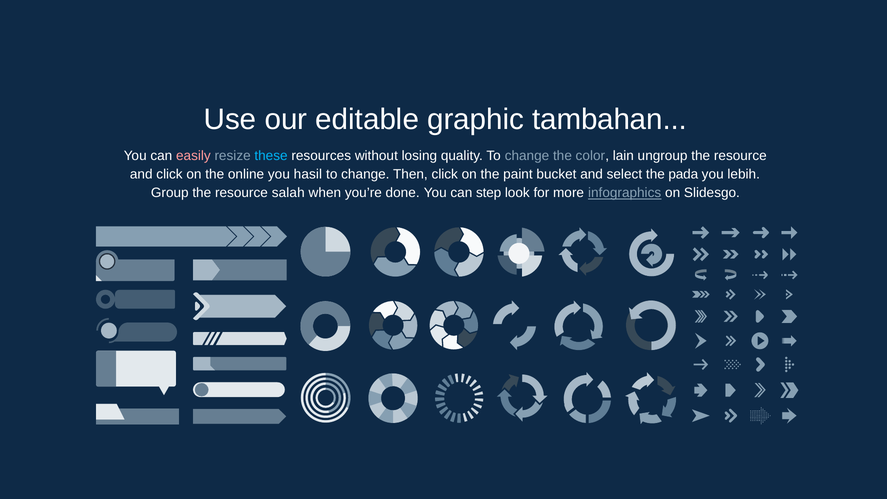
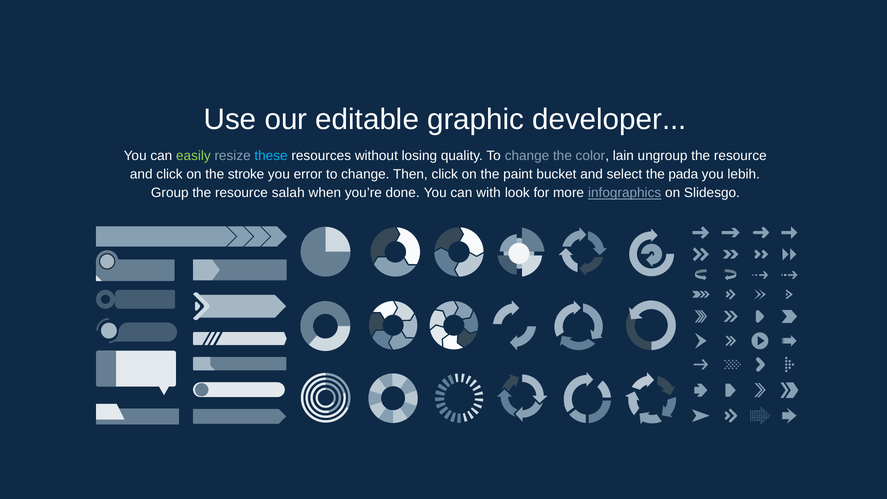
tambahan: tambahan -> developer
easily colour: pink -> light green
online: online -> stroke
hasil: hasil -> error
step: step -> with
